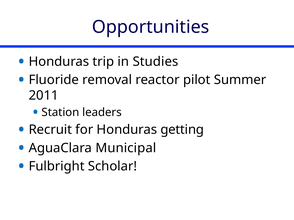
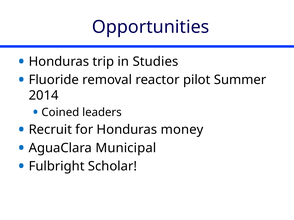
2011: 2011 -> 2014
Station: Station -> Coined
getting: getting -> money
